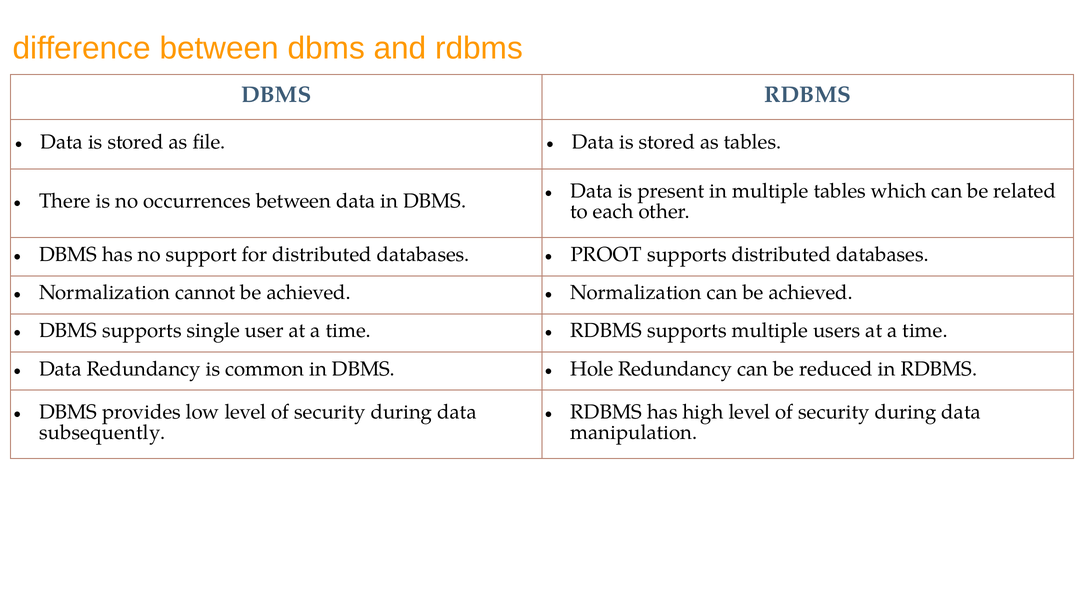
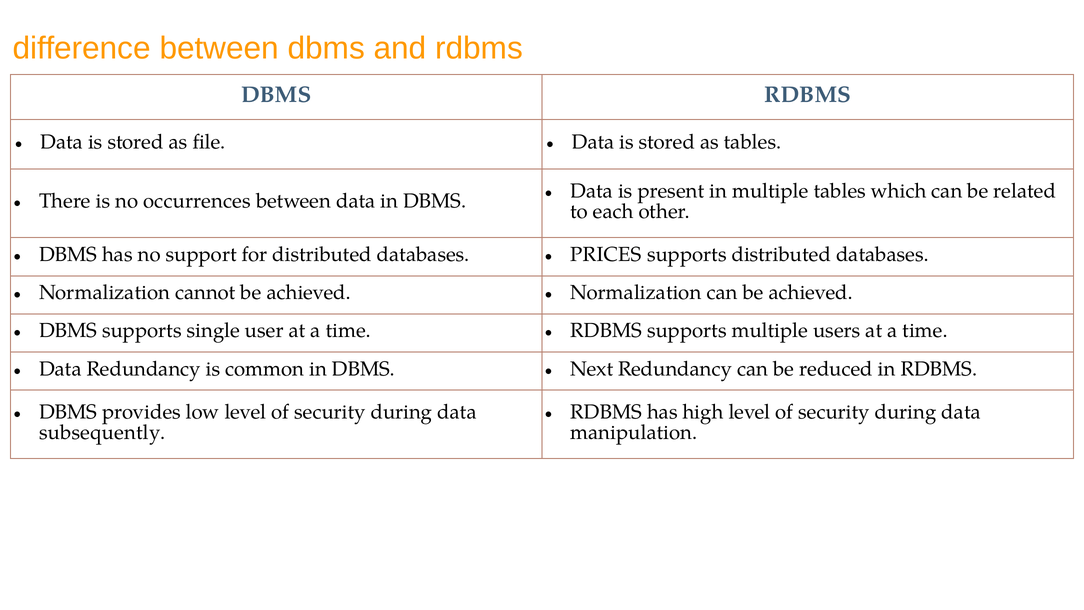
PROOT: PROOT -> PRICES
Hole: Hole -> Next
